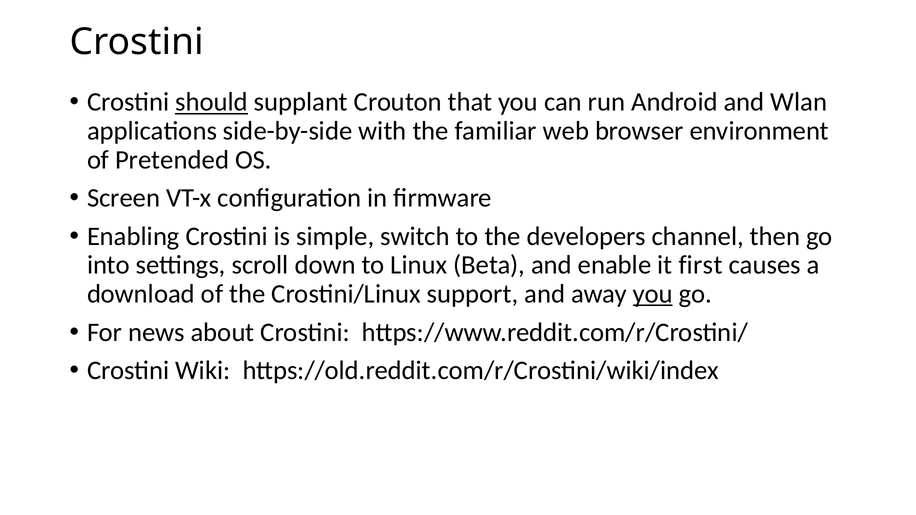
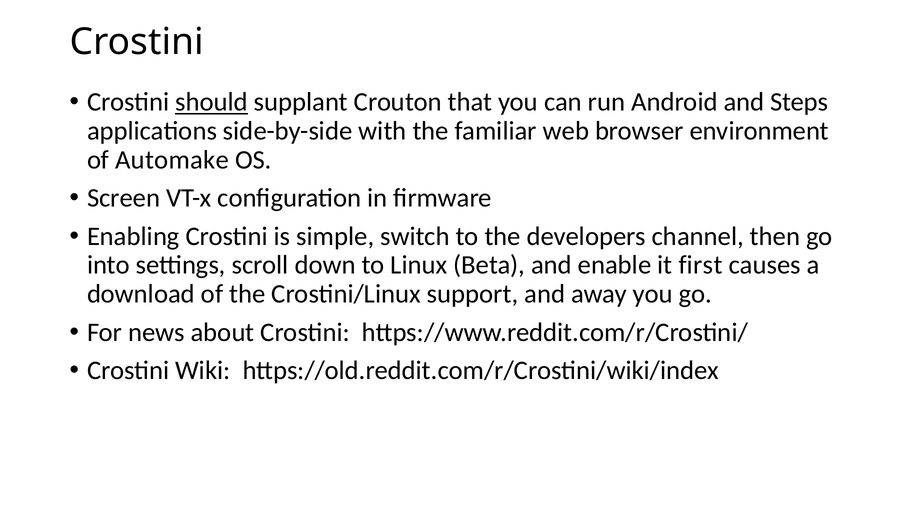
Wlan: Wlan -> Steps
Pretended: Pretended -> Automake
you at (653, 294) underline: present -> none
